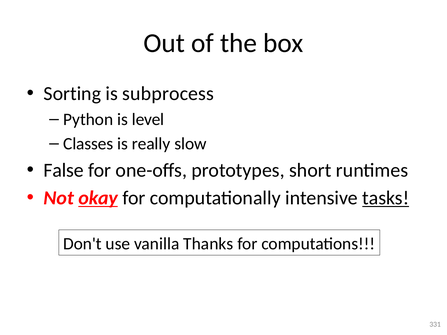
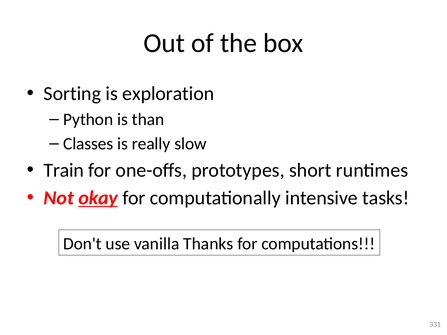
subprocess: subprocess -> exploration
level: level -> than
False: False -> Train
tasks underline: present -> none
